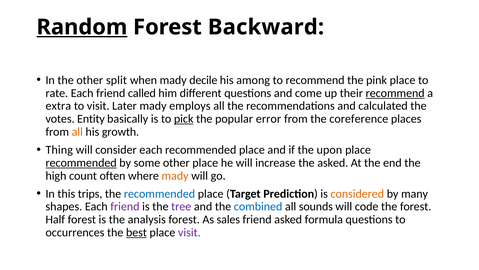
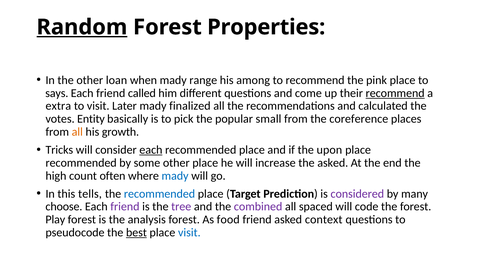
Backward: Backward -> Properties
split: split -> loan
decile: decile -> range
rate: rate -> says
employs: employs -> finalized
pick underline: present -> none
error: error -> small
Thing: Thing -> Tricks
each at (151, 150) underline: none -> present
recommended at (81, 162) underline: present -> none
mady at (175, 175) colour: orange -> blue
trips: trips -> tells
considered colour: orange -> purple
shapes: shapes -> choose
combined colour: blue -> purple
sounds: sounds -> spaced
Half: Half -> Play
sales: sales -> food
formula: formula -> context
occurrences: occurrences -> pseudocode
visit at (189, 232) colour: purple -> blue
